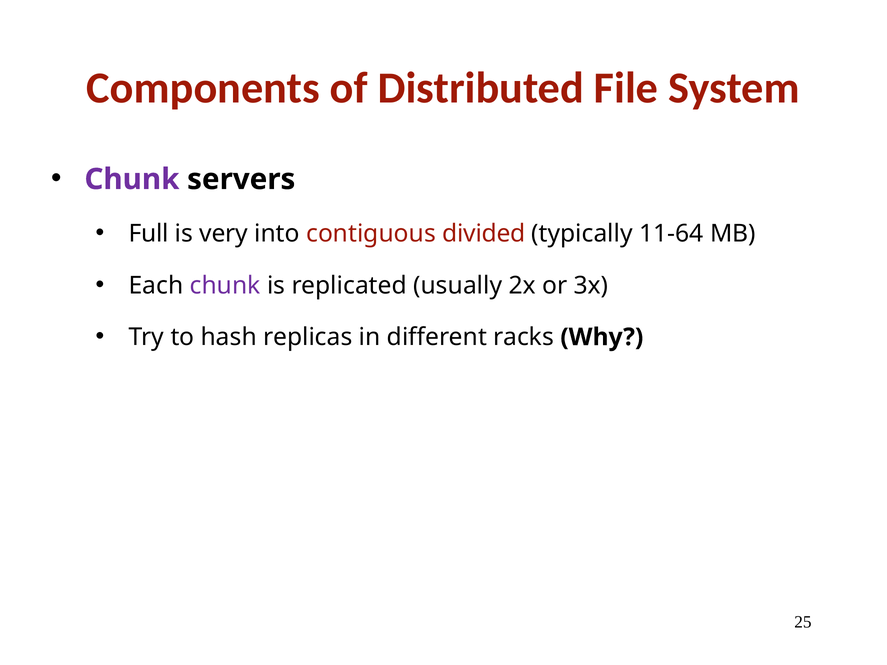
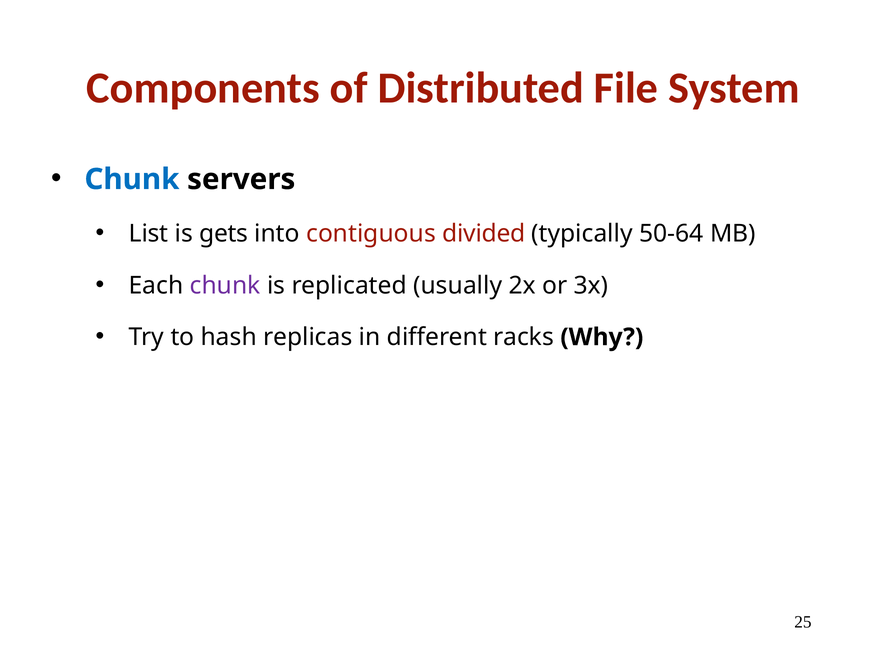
Chunk at (132, 179) colour: purple -> blue
Full: Full -> List
very: very -> gets
11-64: 11-64 -> 50-64
